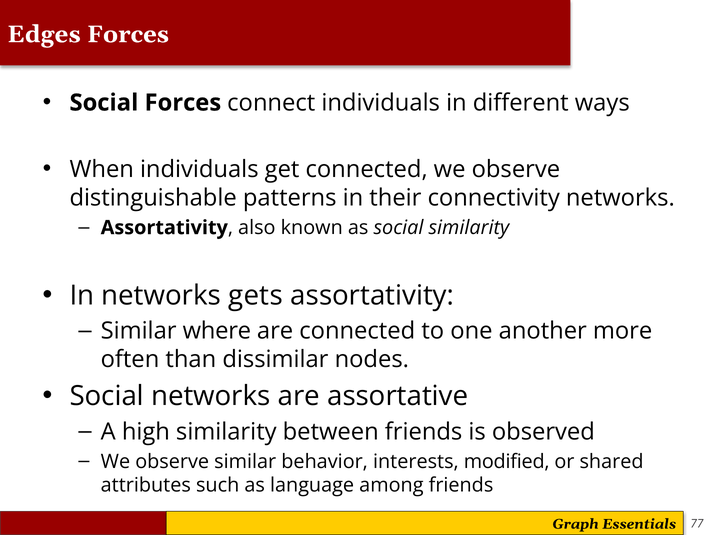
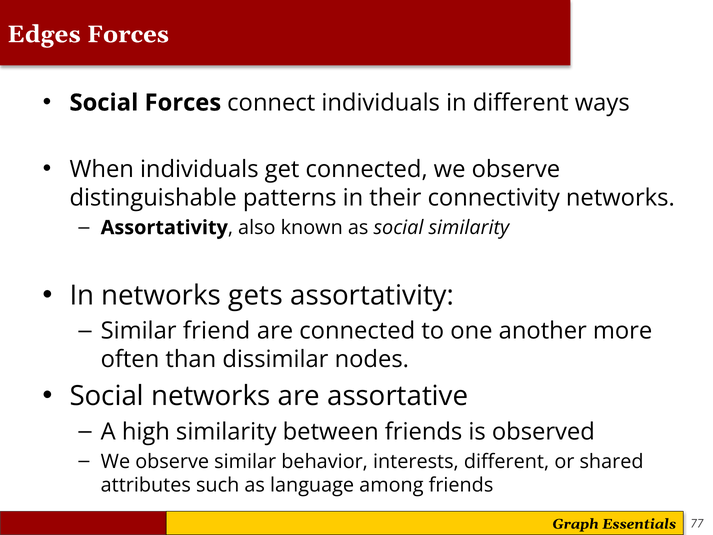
where: where -> friend
interests modified: modified -> different
